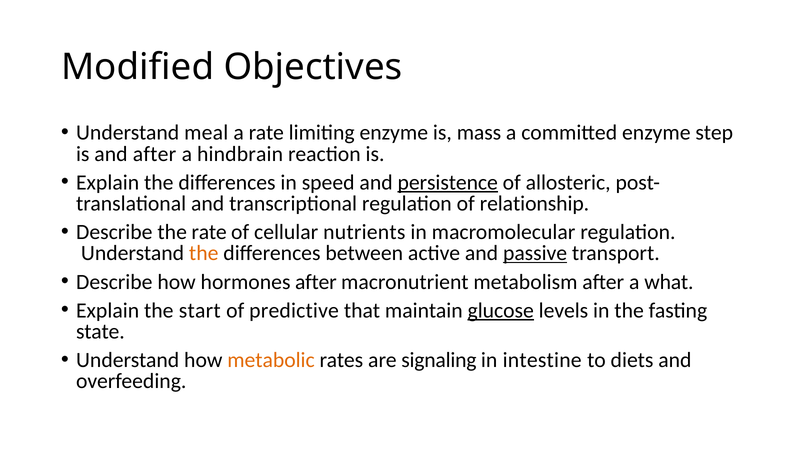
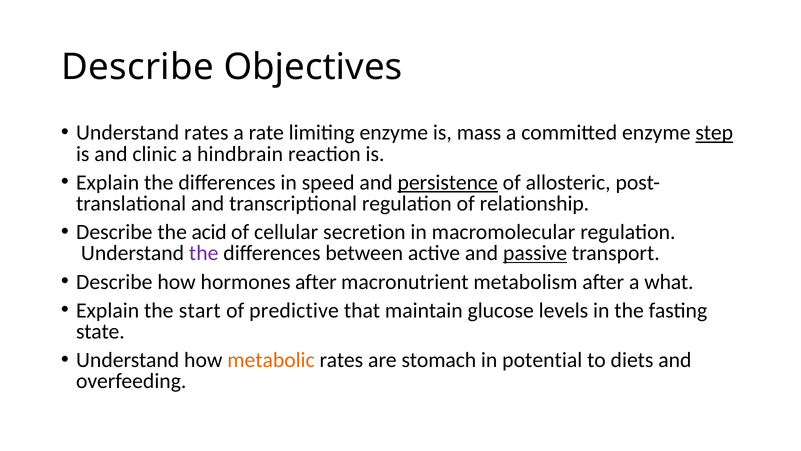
Modified at (138, 67): Modified -> Describe
Understand meal: meal -> rates
step underline: none -> present
and after: after -> clinic
the rate: rate -> acid
nutrients: nutrients -> secretion
the at (204, 253) colour: orange -> purple
glucose underline: present -> none
signaling: signaling -> stomach
intestine: intestine -> potential
